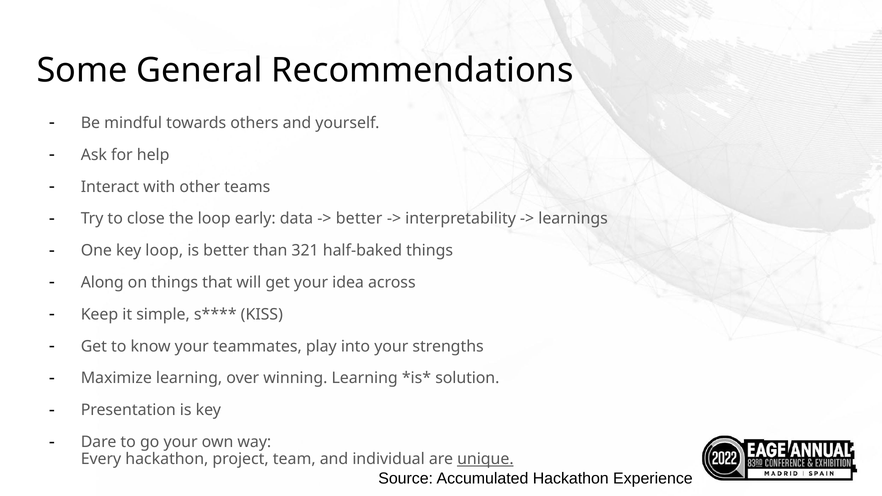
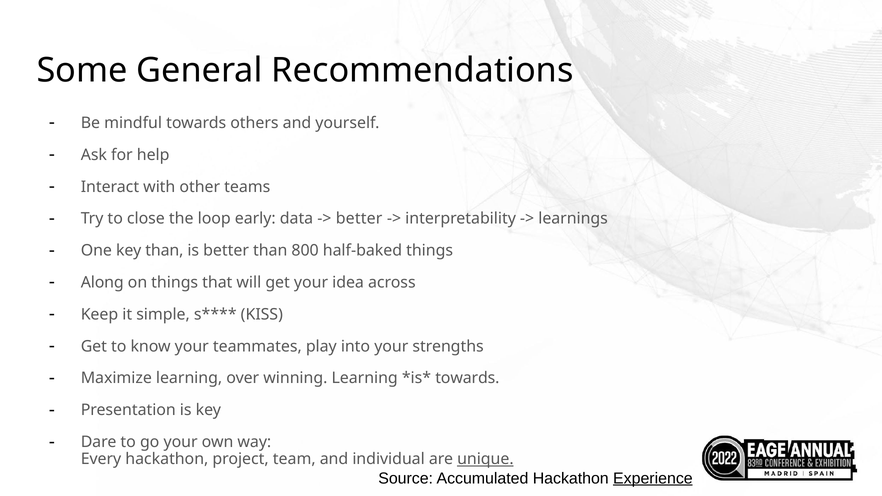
key loop: loop -> than
321: 321 -> 800
solution at (467, 378): solution -> towards
Experience underline: none -> present
